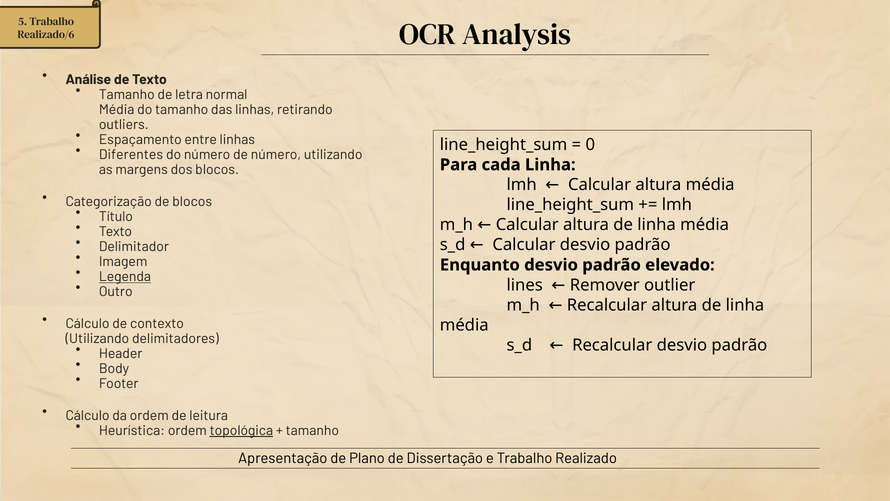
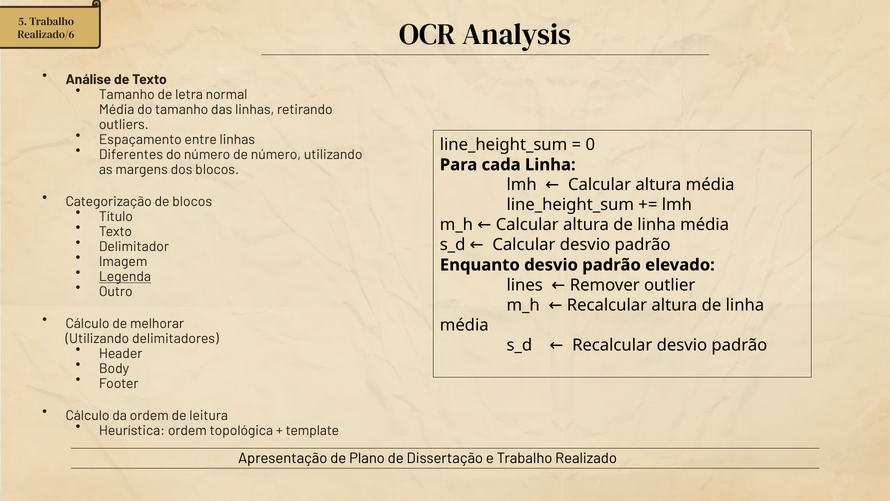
contexto: contexto -> melhorar
topológica underline: present -> none
tamanho at (312, 430): tamanho -> template
